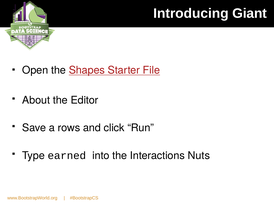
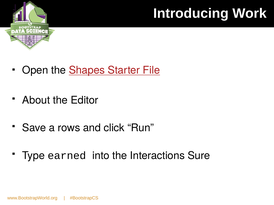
Giant: Giant -> Work
Nuts: Nuts -> Sure
